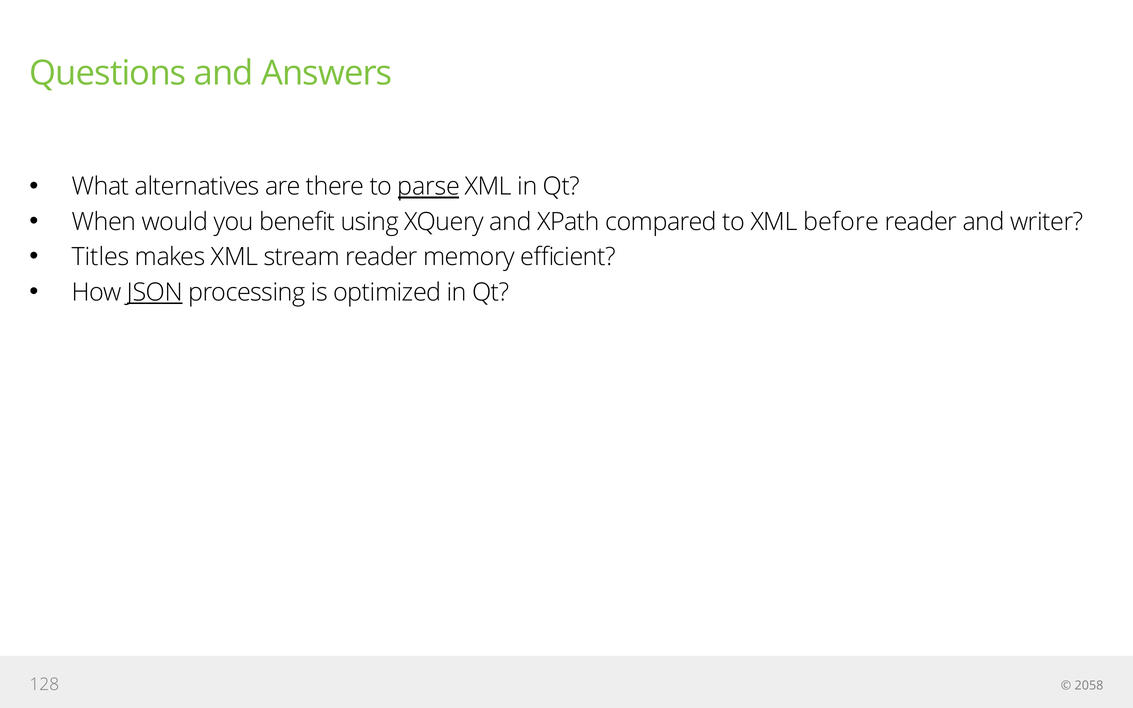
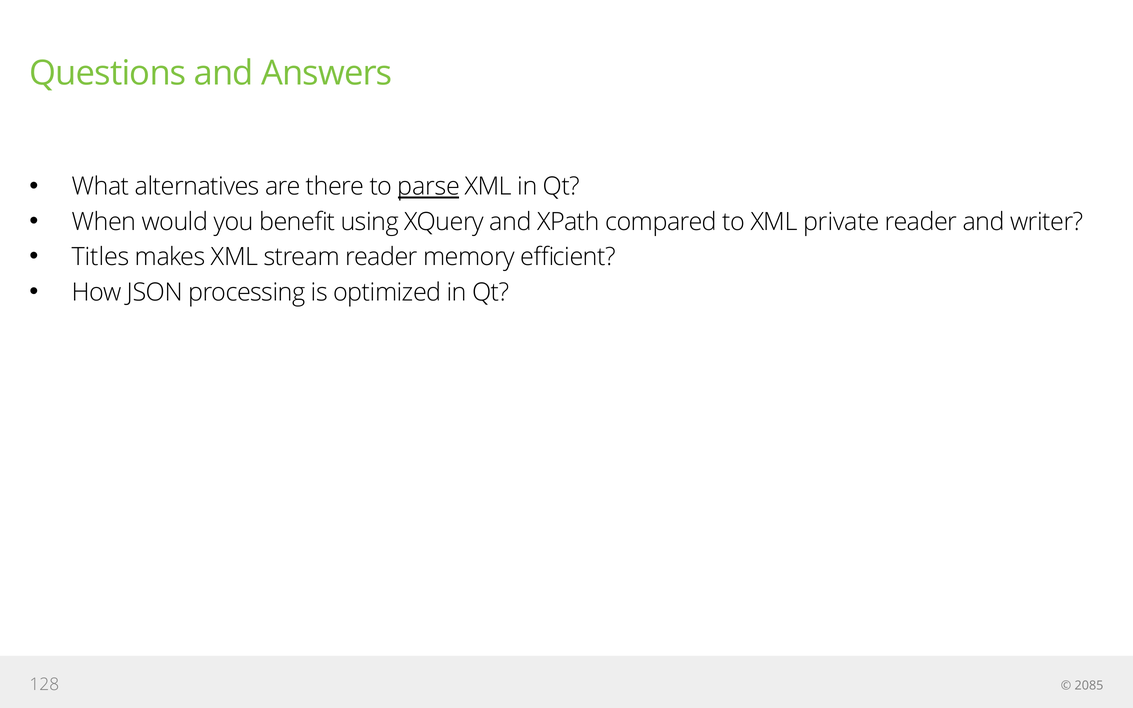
before: before -> private
JSON underline: present -> none
2058: 2058 -> 2085
